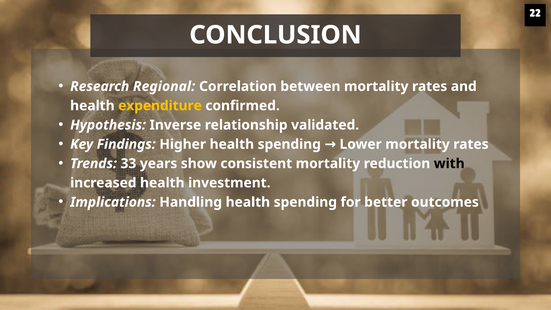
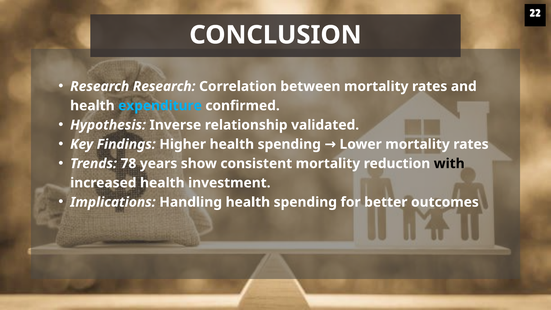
Research Regional: Regional -> Research
expenditure colour: yellow -> light blue
33: 33 -> 78
